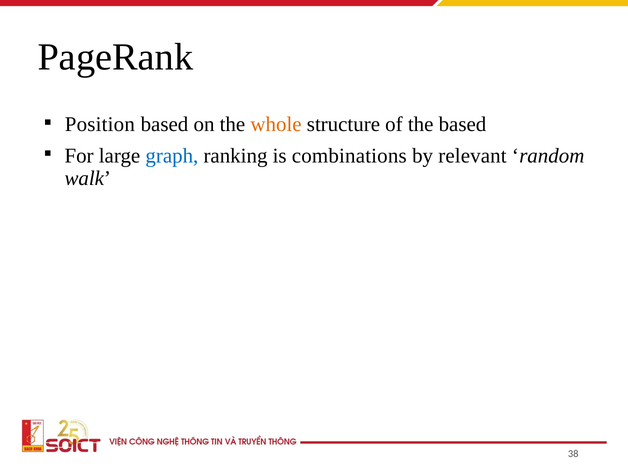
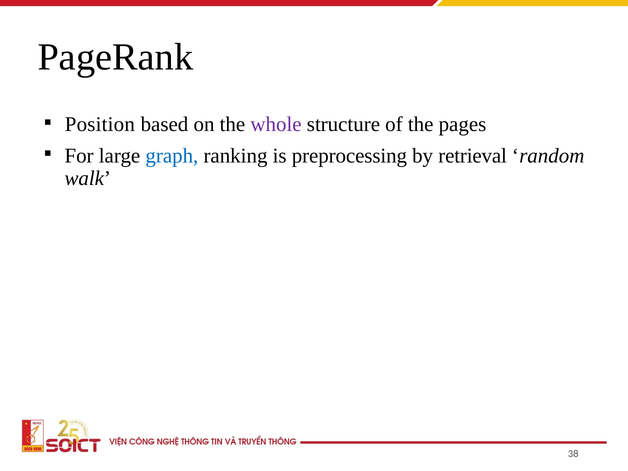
whole colour: orange -> purple
the based: based -> pages
combinations: combinations -> preprocessing
relevant: relevant -> retrieval
